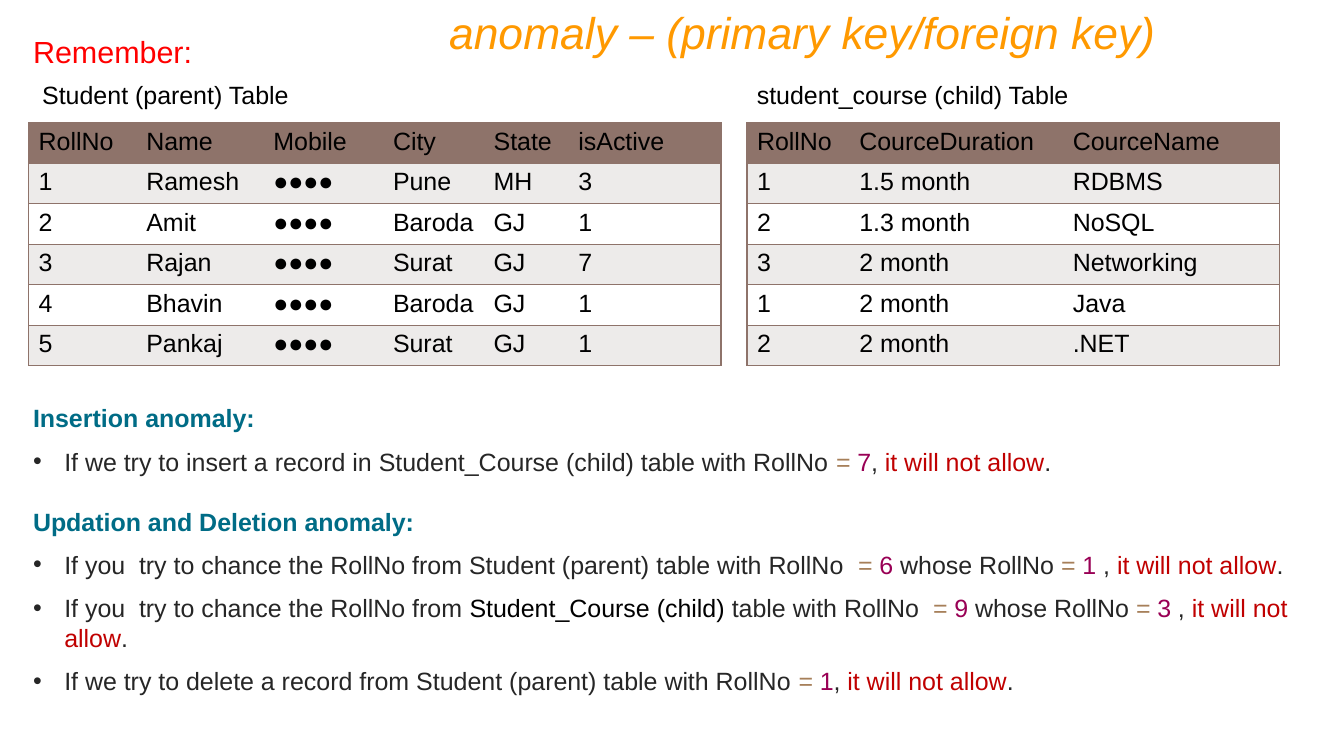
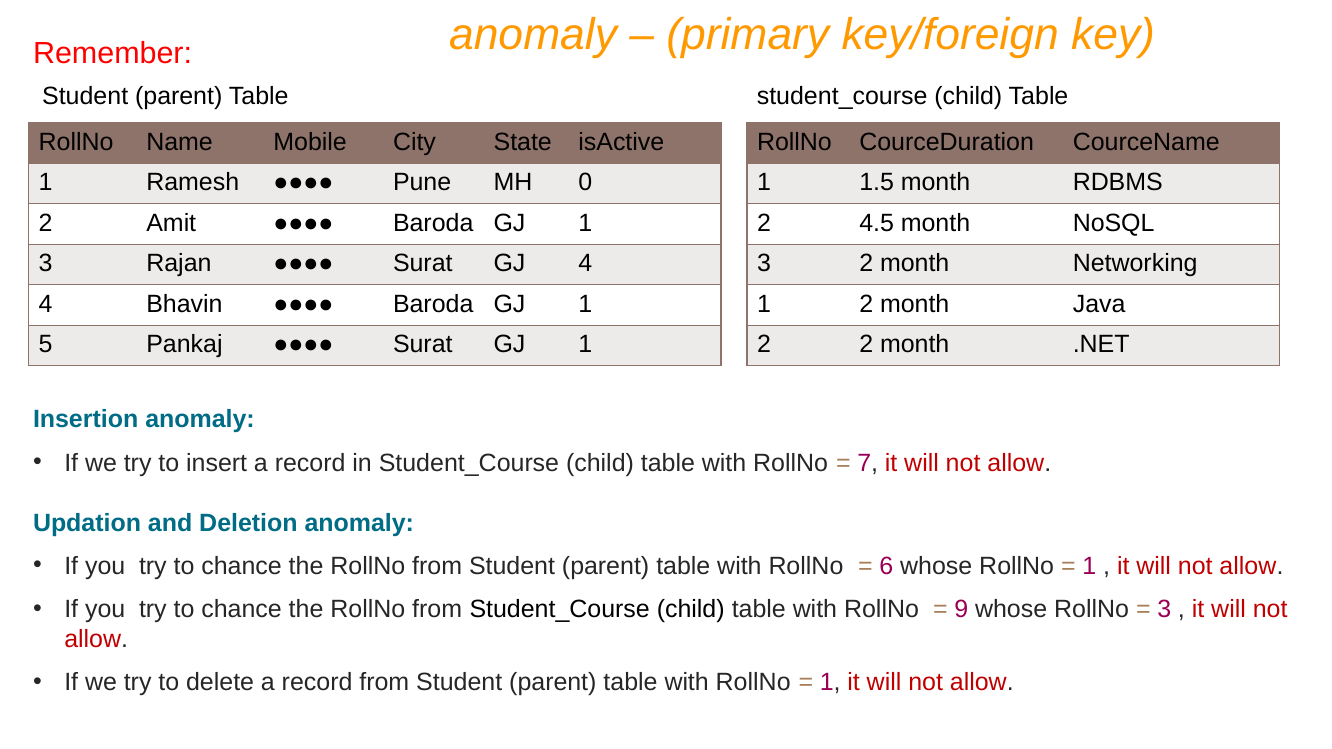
MH 3: 3 -> 0
1.3: 1.3 -> 4.5
GJ 7: 7 -> 4
